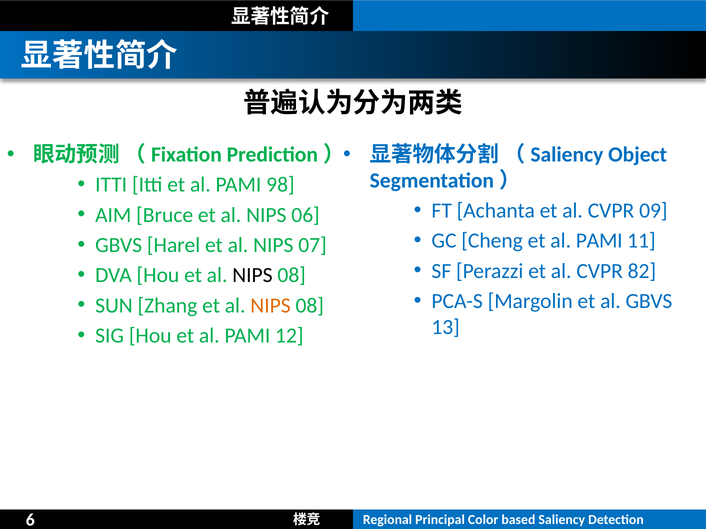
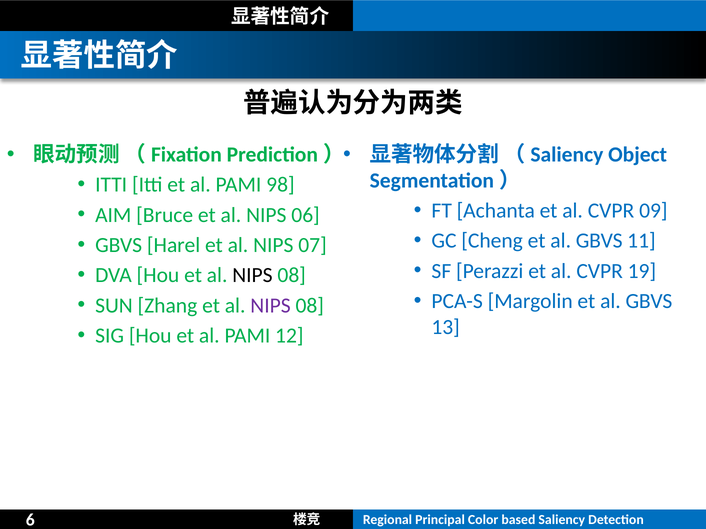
Cheng et al PAMI: PAMI -> GBVS
82: 82 -> 19
NIPS at (271, 306) colour: orange -> purple
